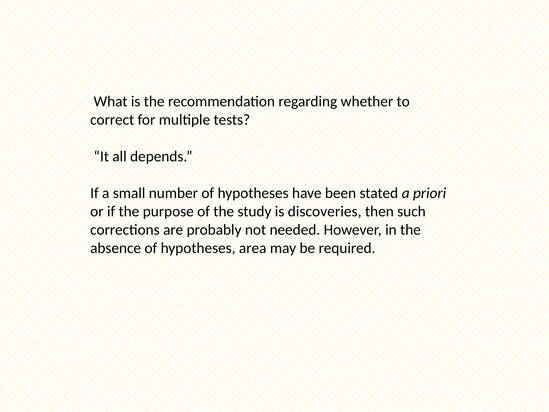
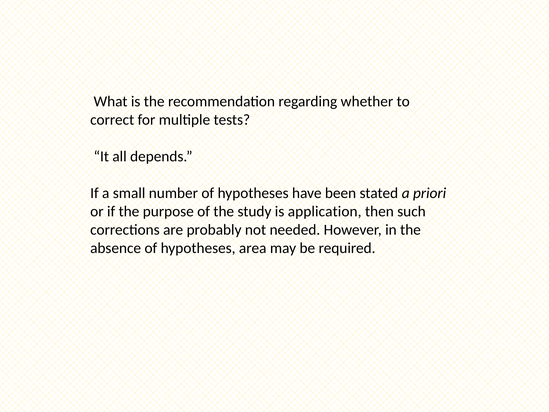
discoveries: discoveries -> application
